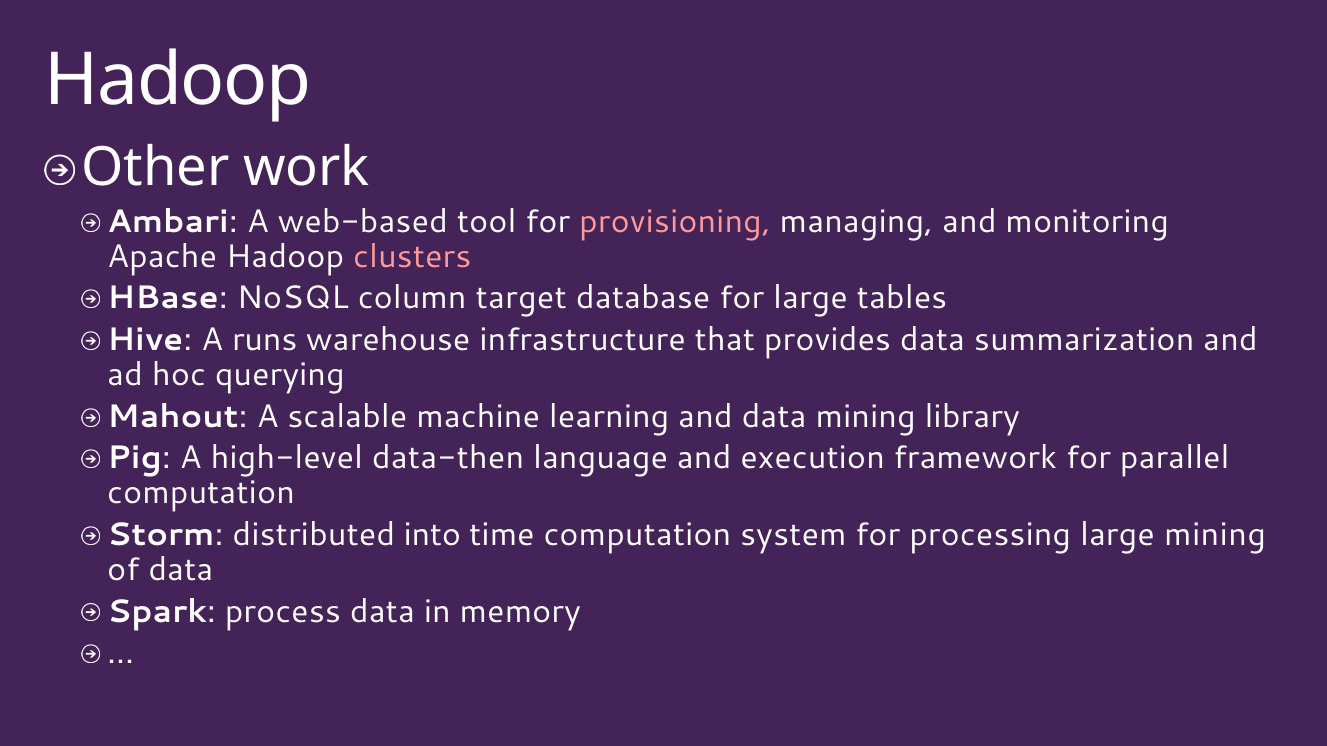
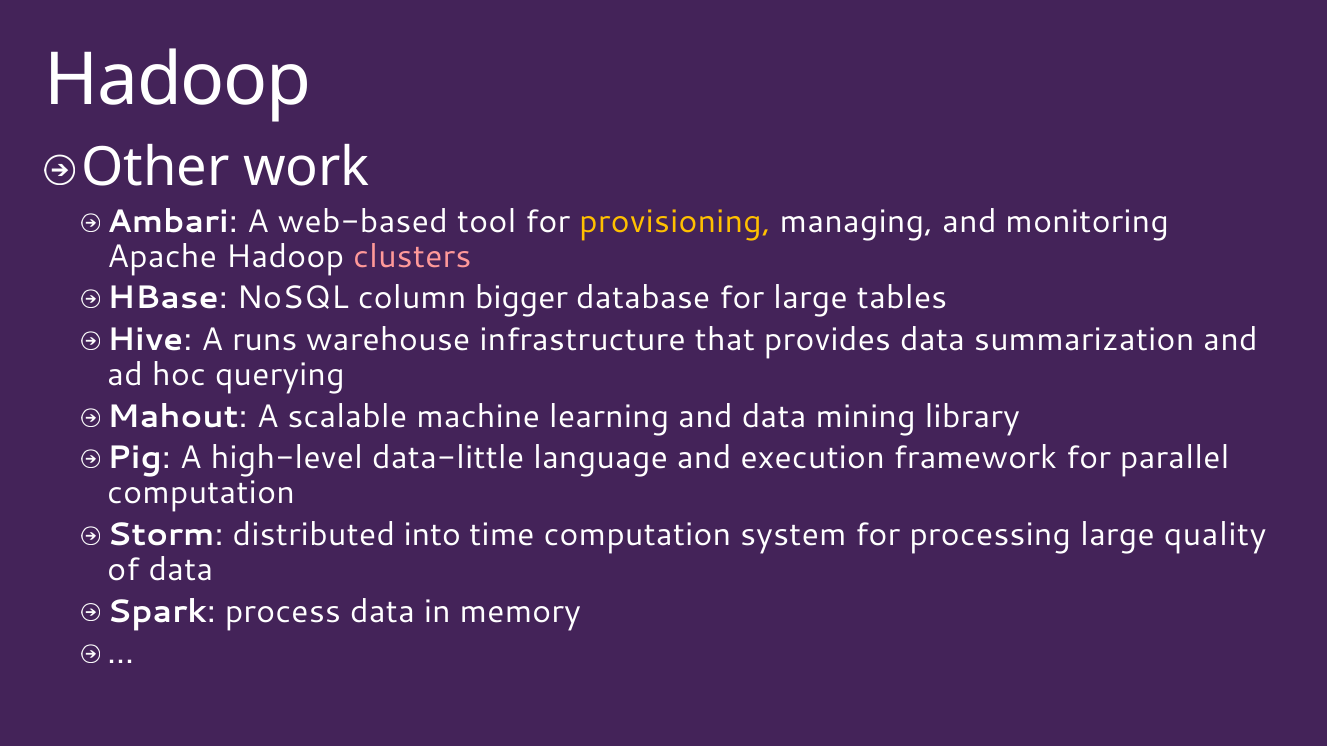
provisioning colour: pink -> yellow
target: target -> bigger
data-then: data-then -> data-little
large mining: mining -> quality
